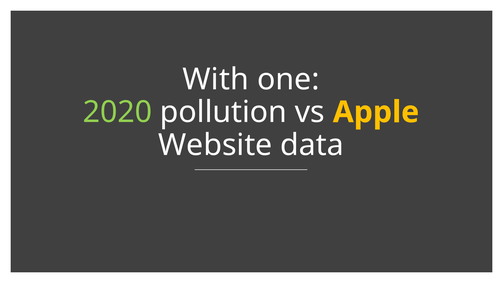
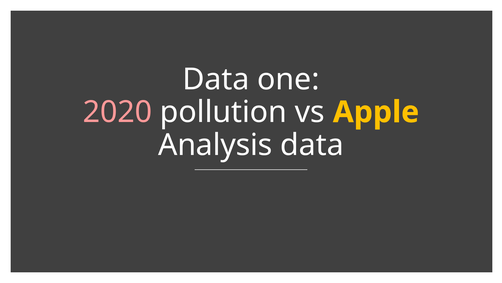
With at (216, 79): With -> Data
2020 colour: light green -> pink
Website: Website -> Analysis
